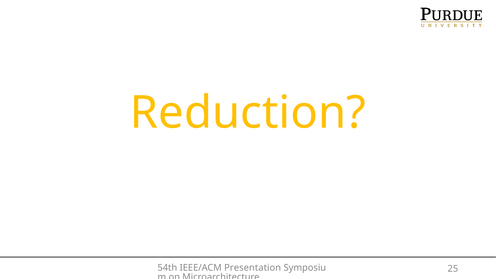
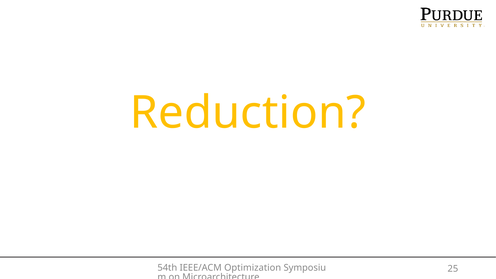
Presentation: Presentation -> Optimization
